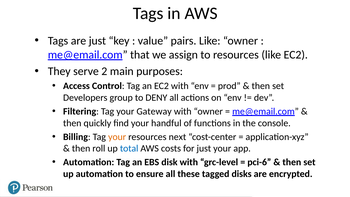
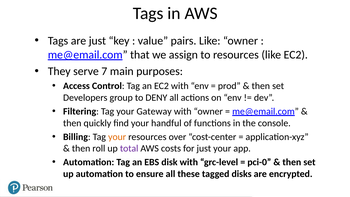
2: 2 -> 7
next: next -> over
total colour: blue -> purple
pci-6: pci-6 -> pci-0
